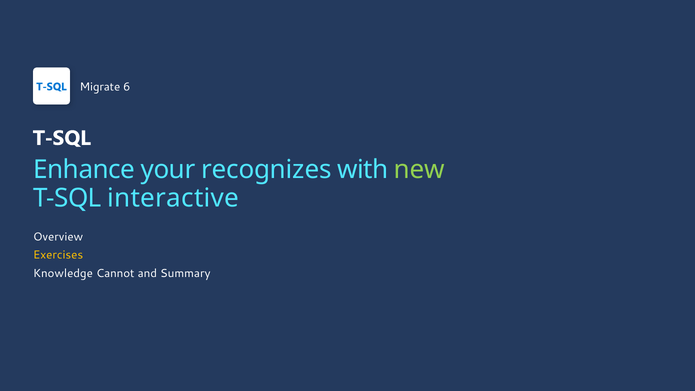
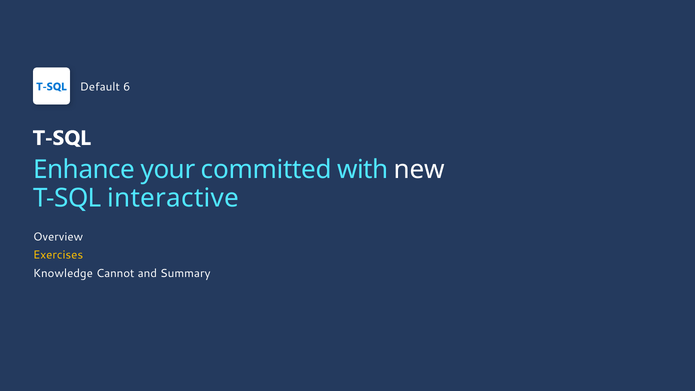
Migrate: Migrate -> Default
recognizes: recognizes -> committed
new colour: light green -> white
